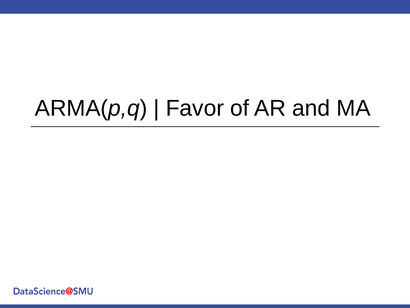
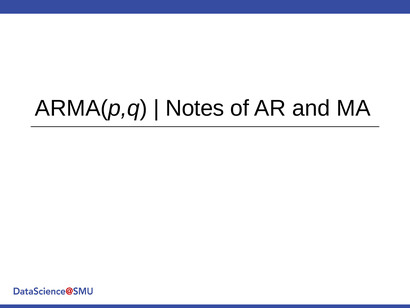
Favor: Favor -> Notes
